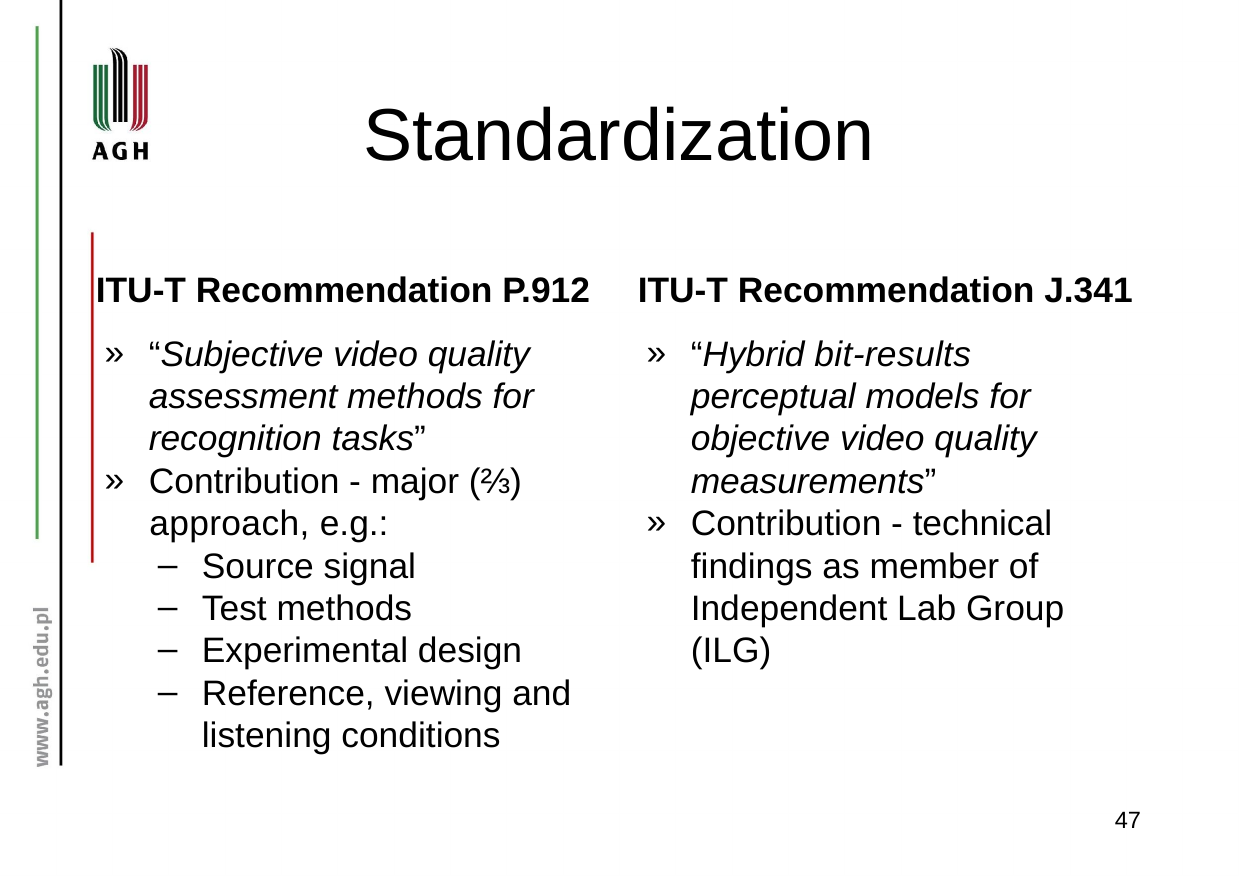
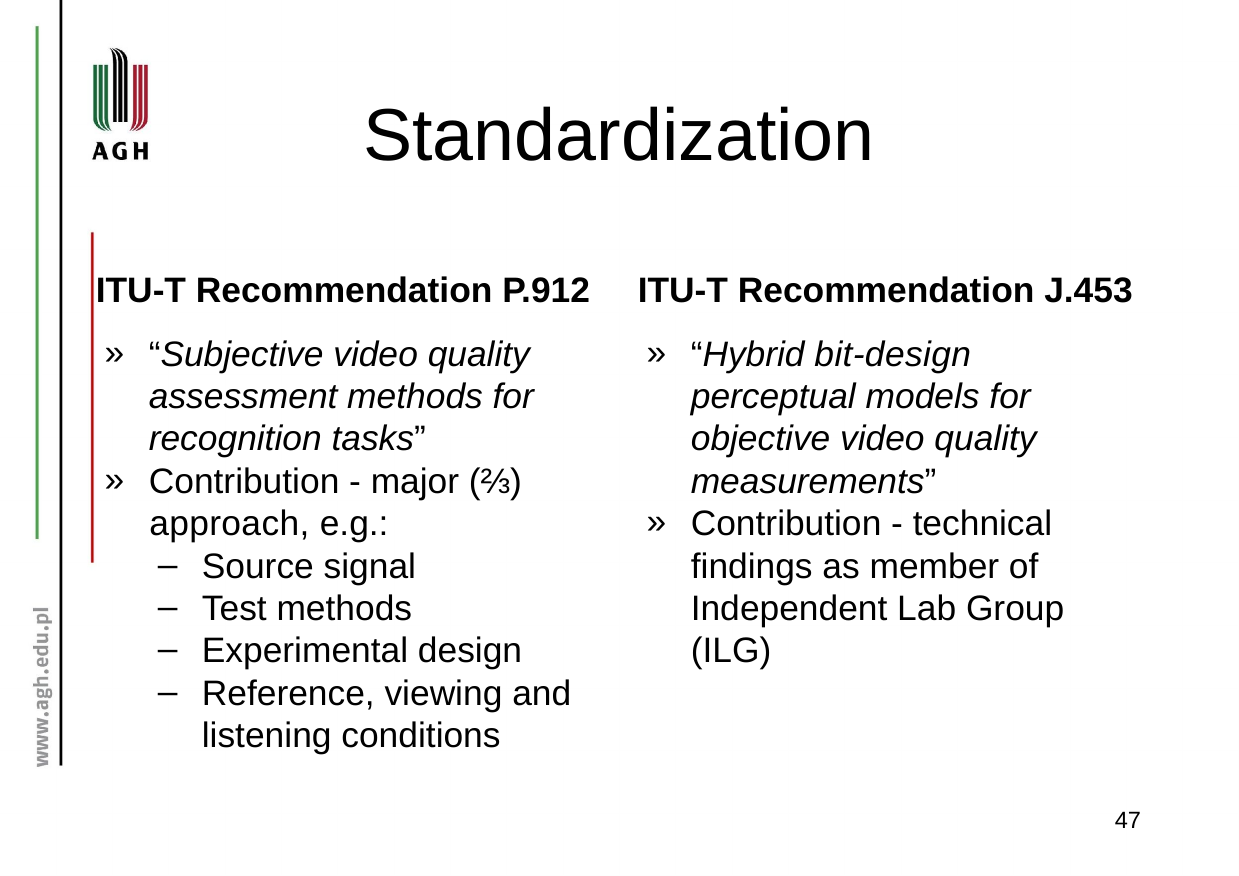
J.341: J.341 -> J.453
bit-results: bit-results -> bit-design
